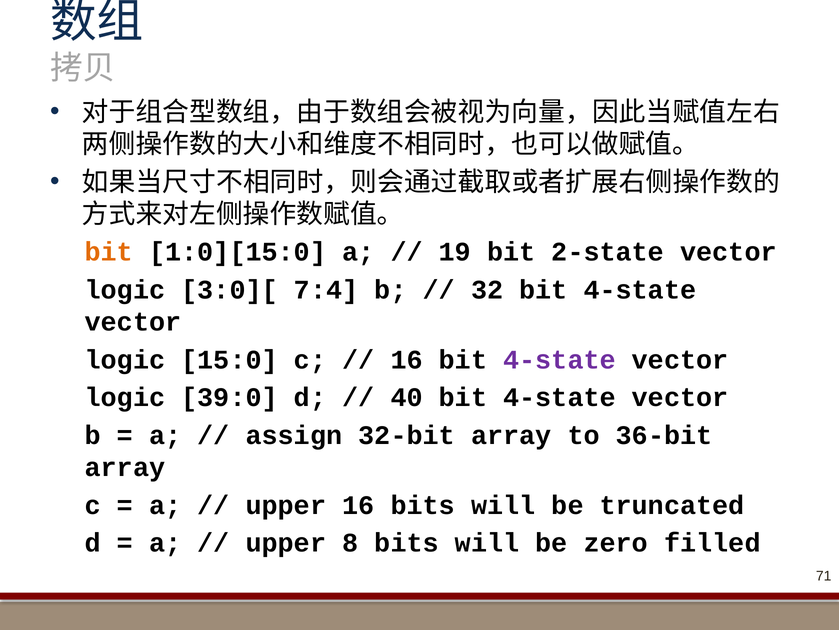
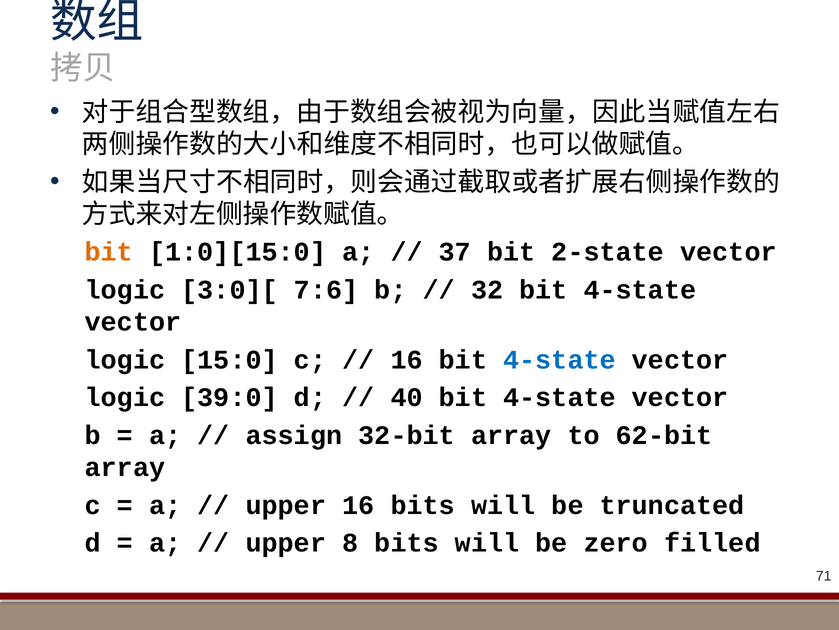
19: 19 -> 37
7:4: 7:4 -> 7:6
4-state at (559, 359) colour: purple -> blue
36-bit: 36-bit -> 62-bit
